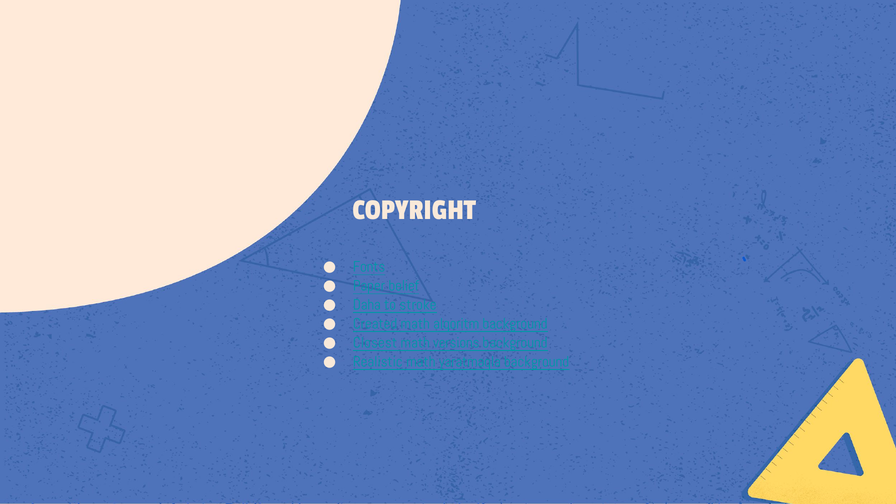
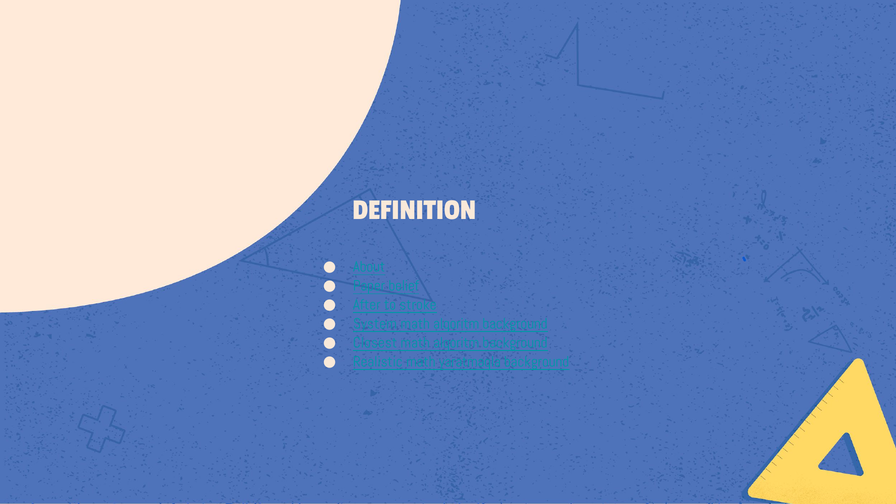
COPYRIGHT: COPYRIGHT -> DEFINITION
Fonts: Fonts -> About
Daha: Daha -> After
Created: Created -> System
versions at (456, 343): versions -> alqoritm
